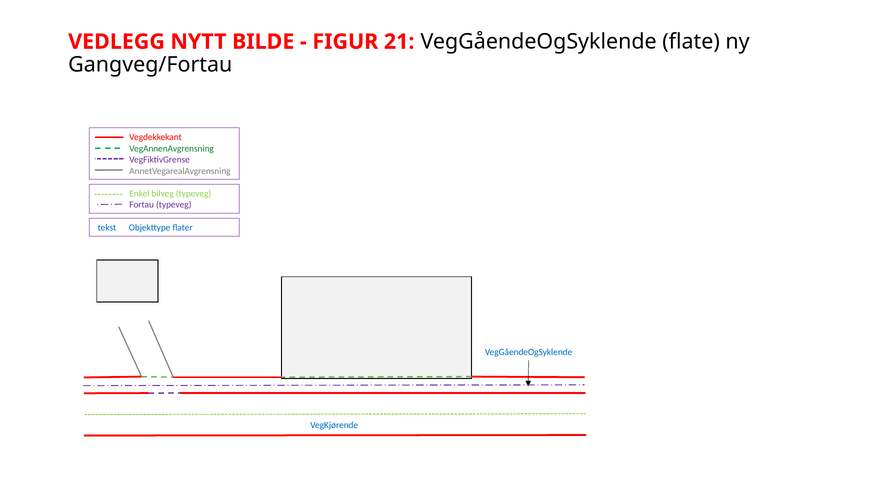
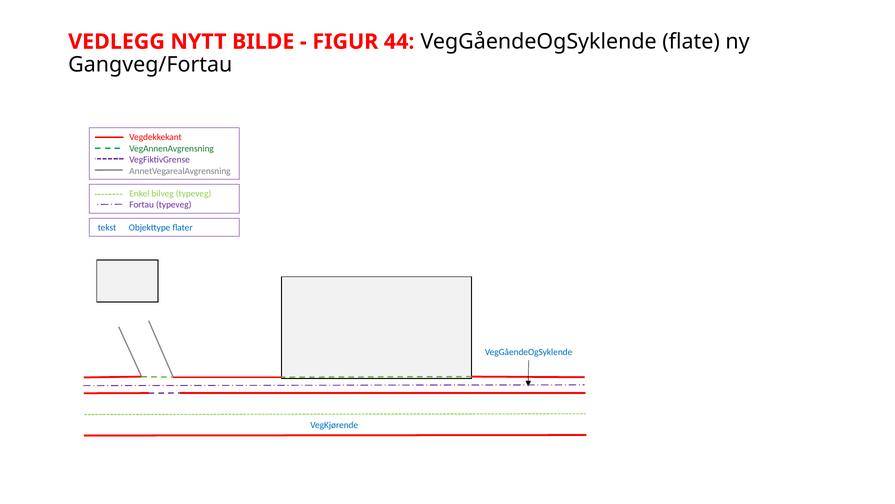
21: 21 -> 44
